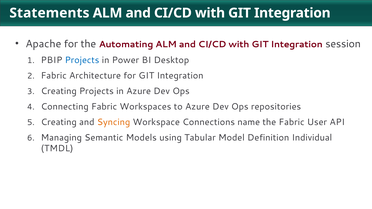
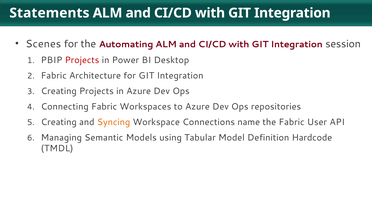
Apache: Apache -> Scenes
Projects at (82, 60) colour: blue -> red
Individual: Individual -> Hardcode
